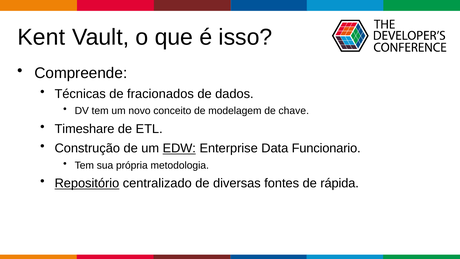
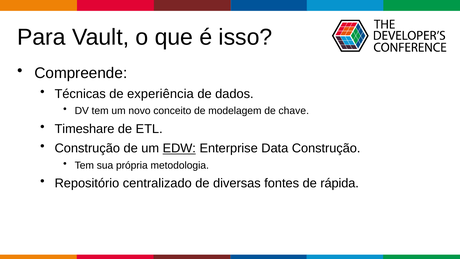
Kent: Kent -> Para
fracionados: fracionados -> experiência
Data Funcionario: Funcionario -> Construção
Repositório underline: present -> none
